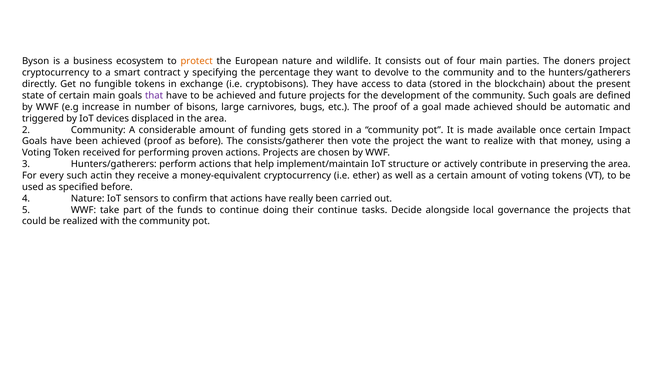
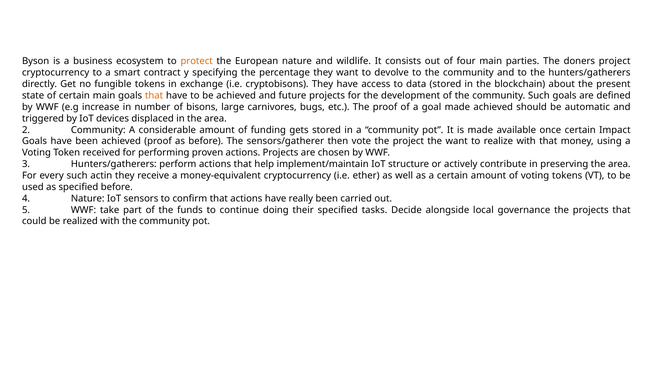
that at (154, 96) colour: purple -> orange
consists/gatherer: consists/gatherer -> sensors/gatherer
their continue: continue -> specified
